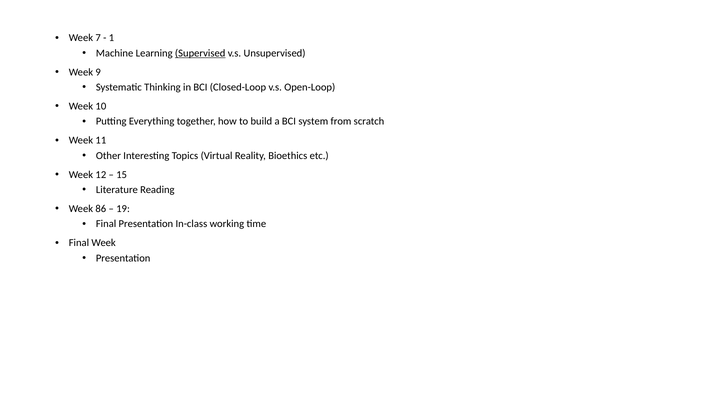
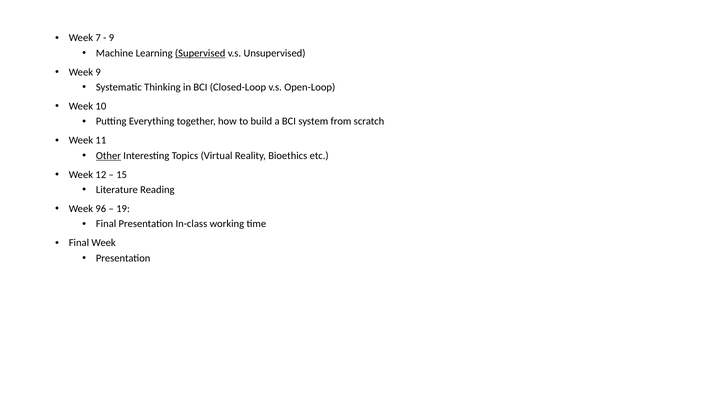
1 at (112, 38): 1 -> 9
Other underline: none -> present
86: 86 -> 96
